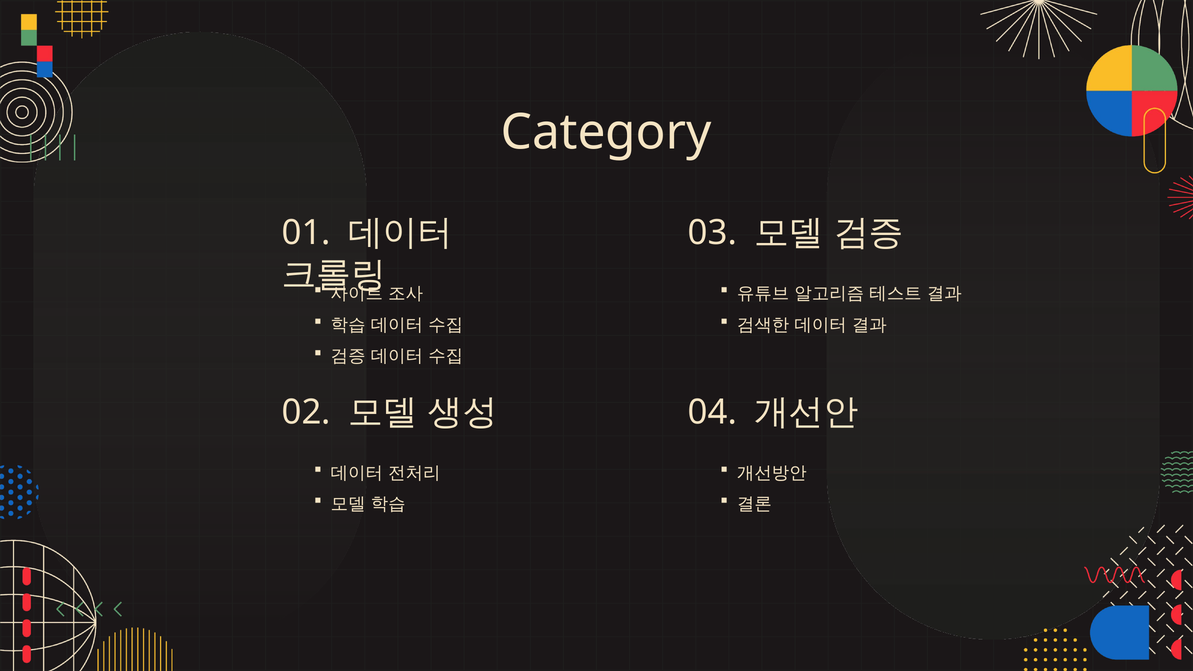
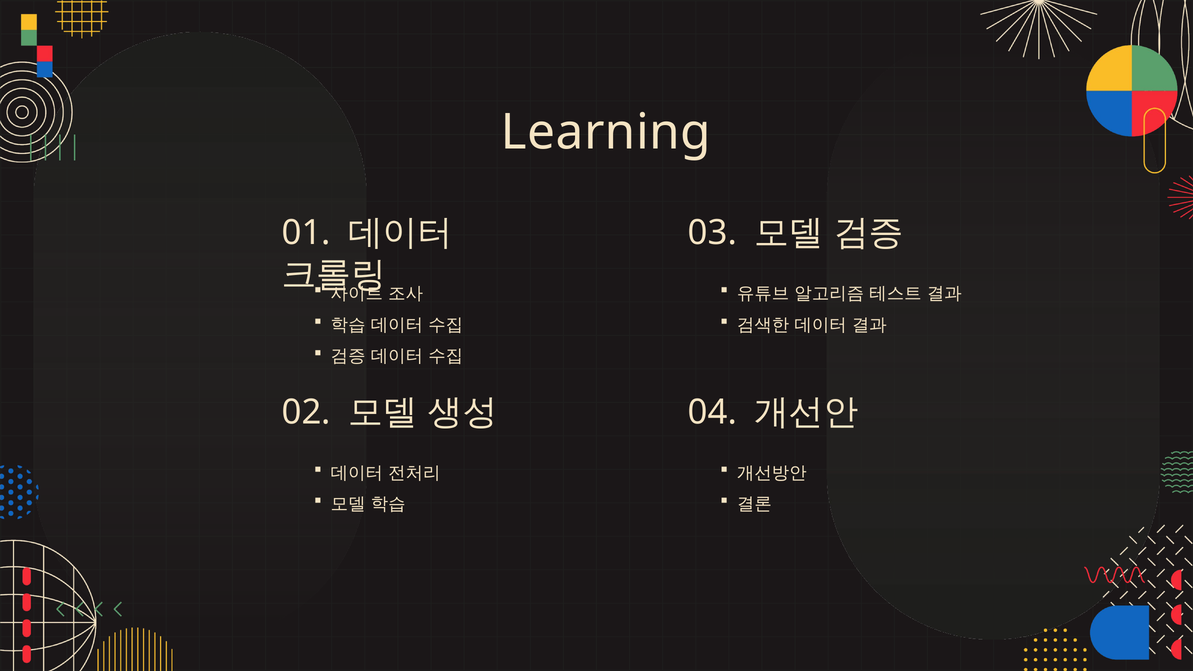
Category: Category -> Learning
